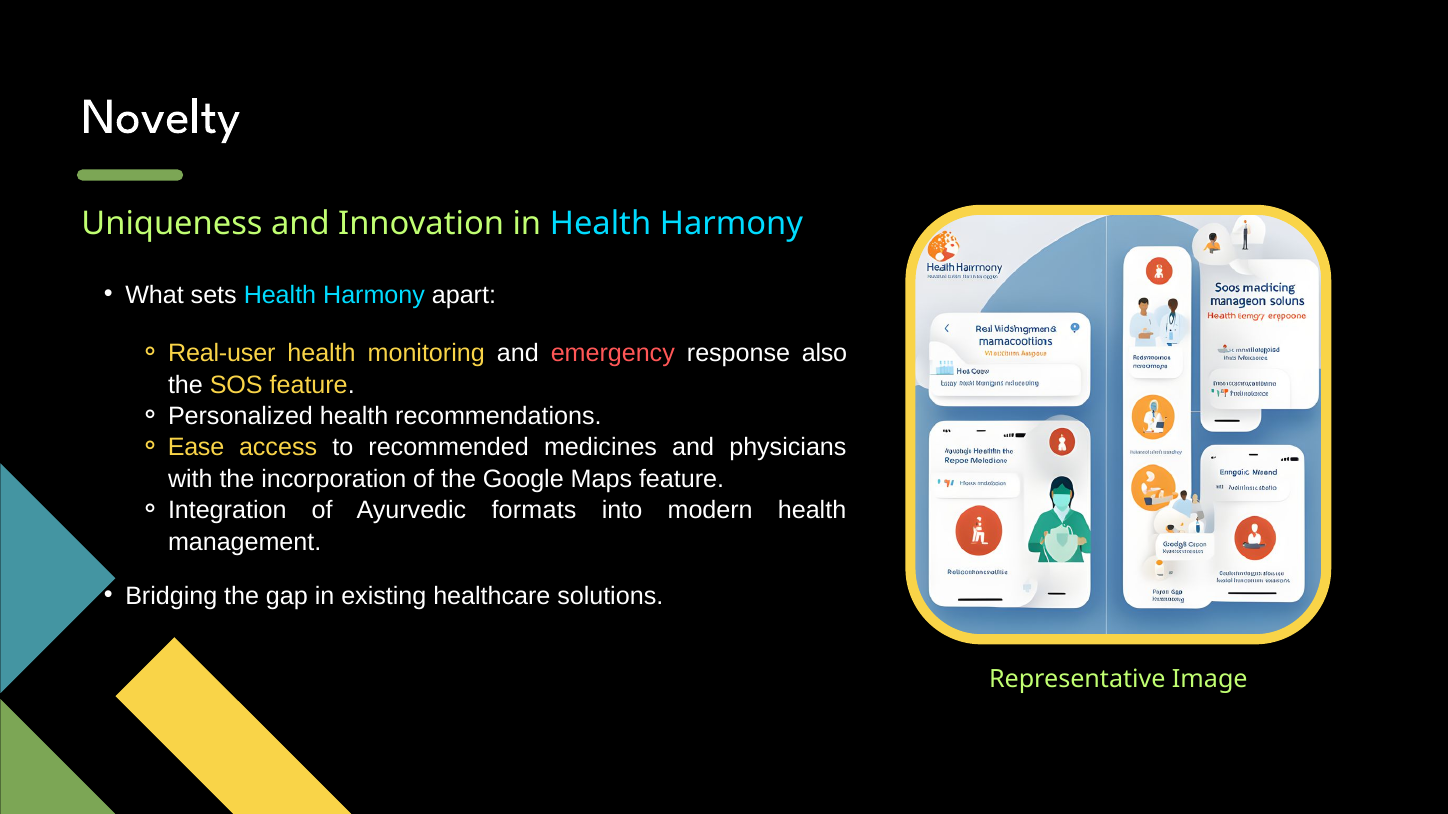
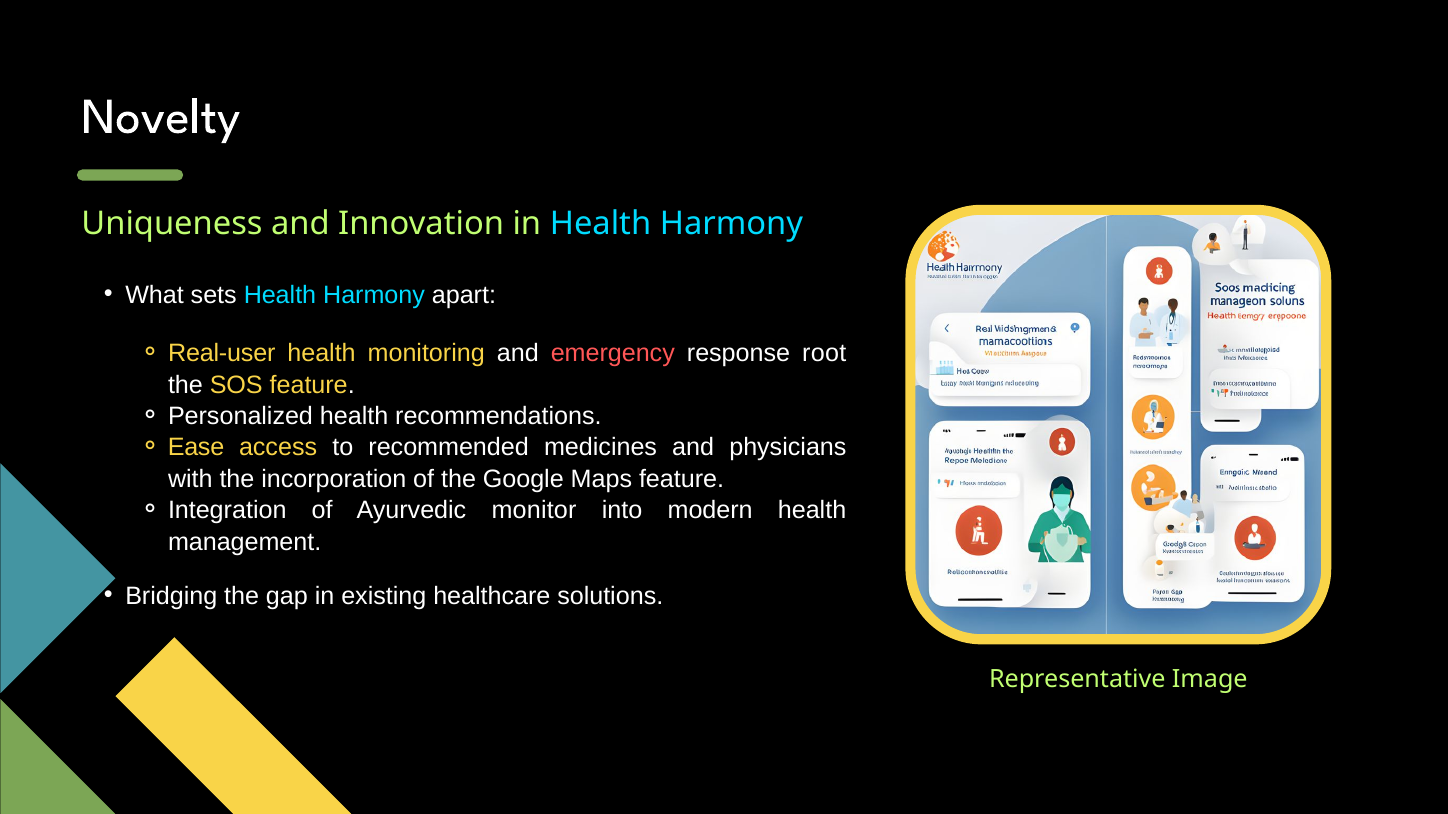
also: also -> root
formats: formats -> monitor
